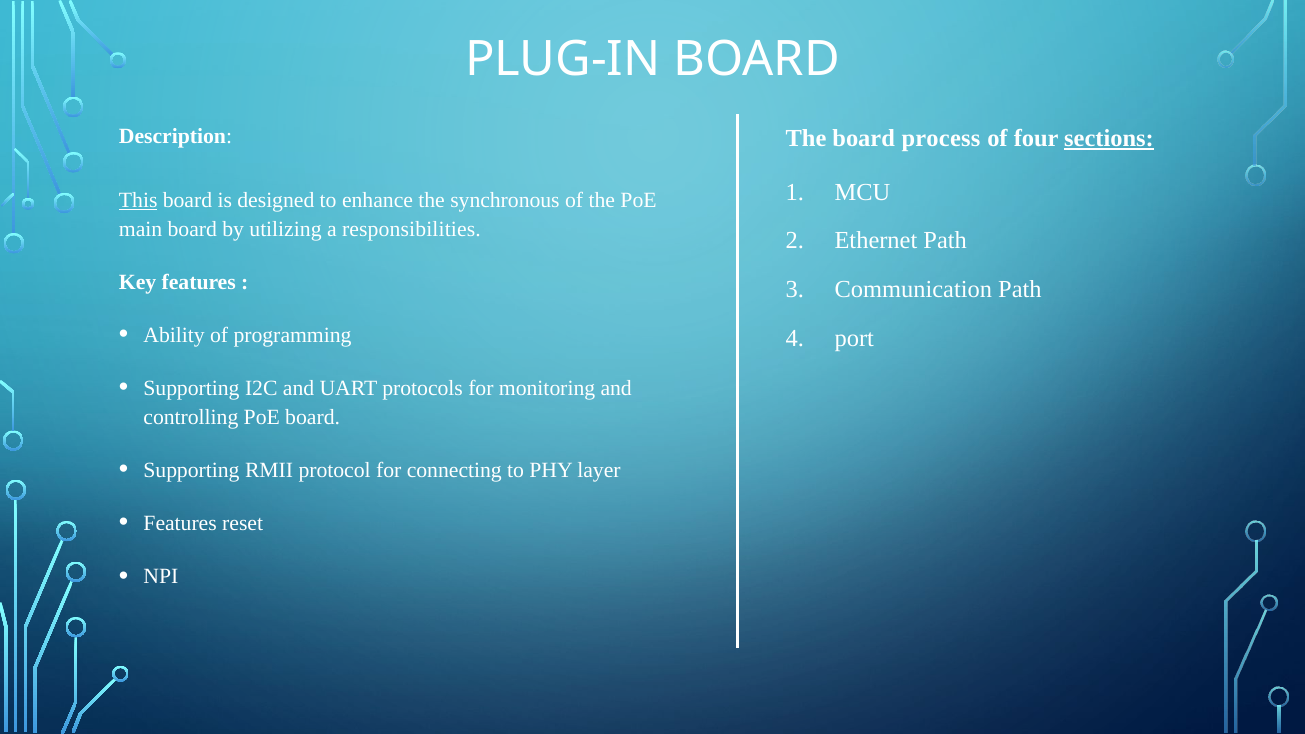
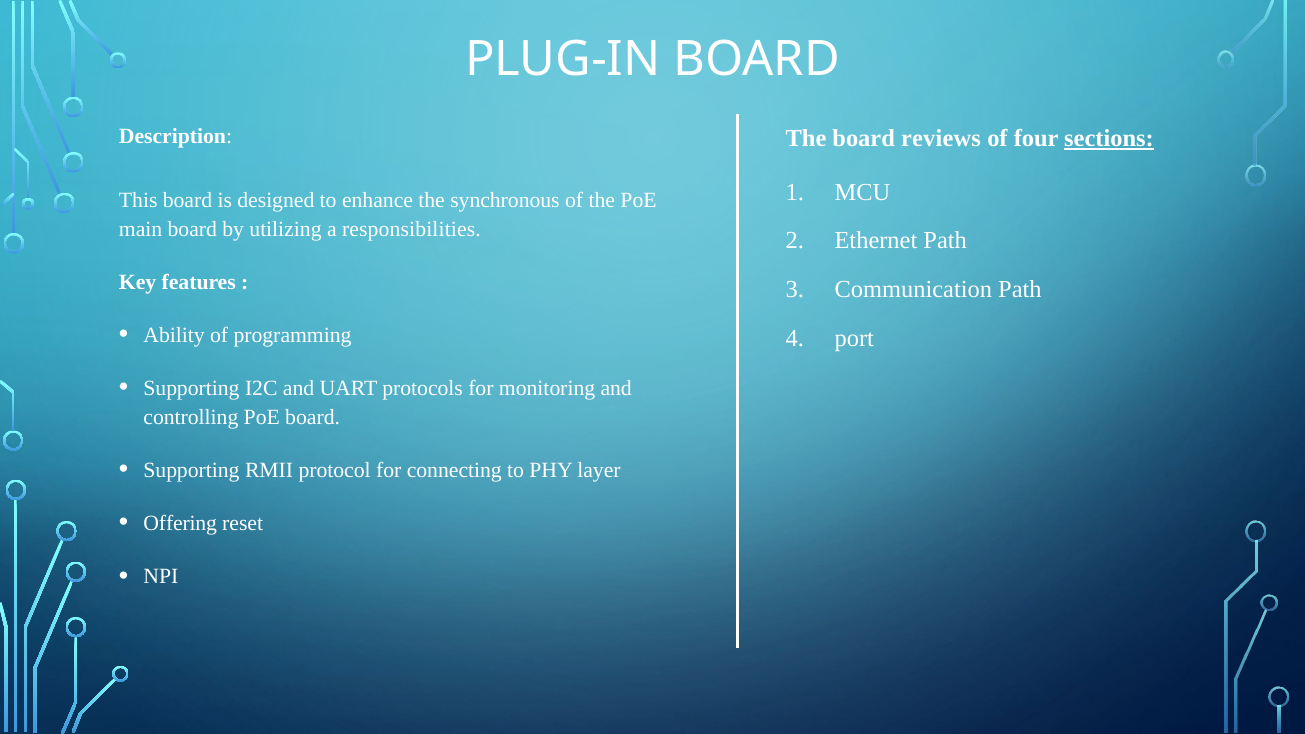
process: process -> reviews
This underline: present -> none
Features at (180, 523): Features -> Offering
